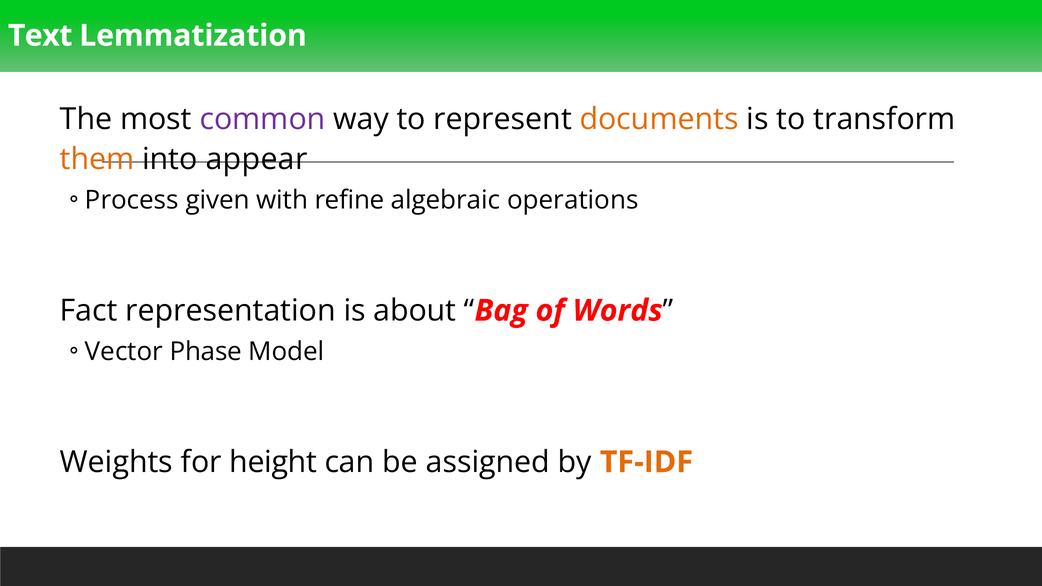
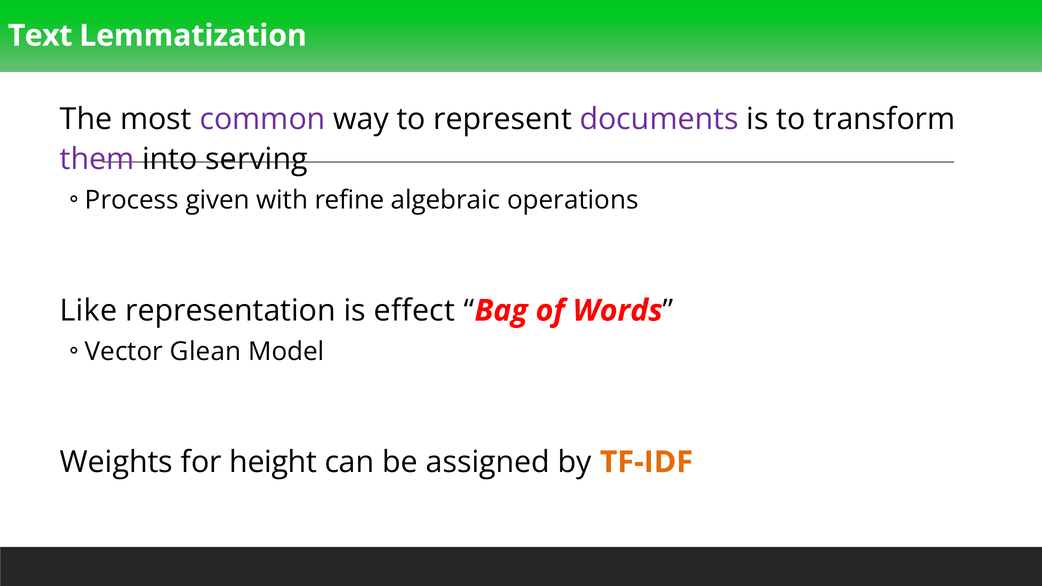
documents colour: orange -> purple
them colour: orange -> purple
appear: appear -> serving
Fact: Fact -> Like
about: about -> effect
Phase: Phase -> Glean
